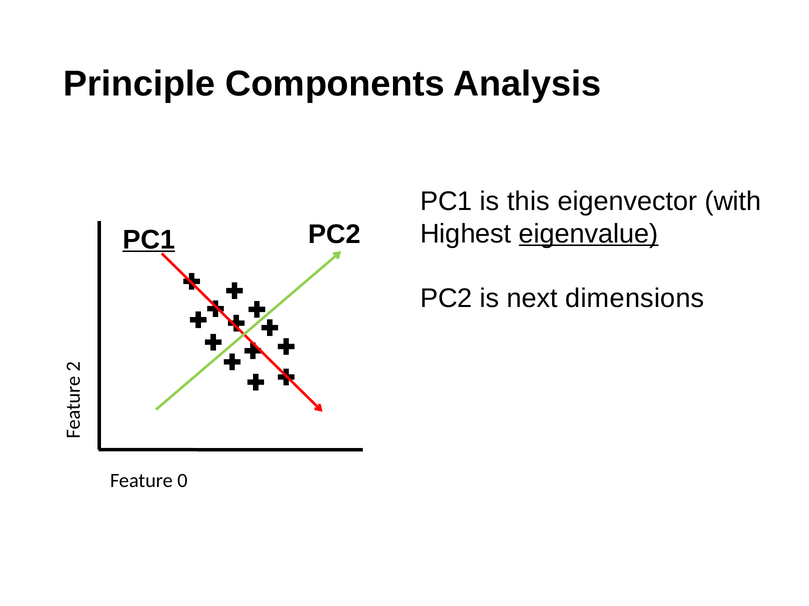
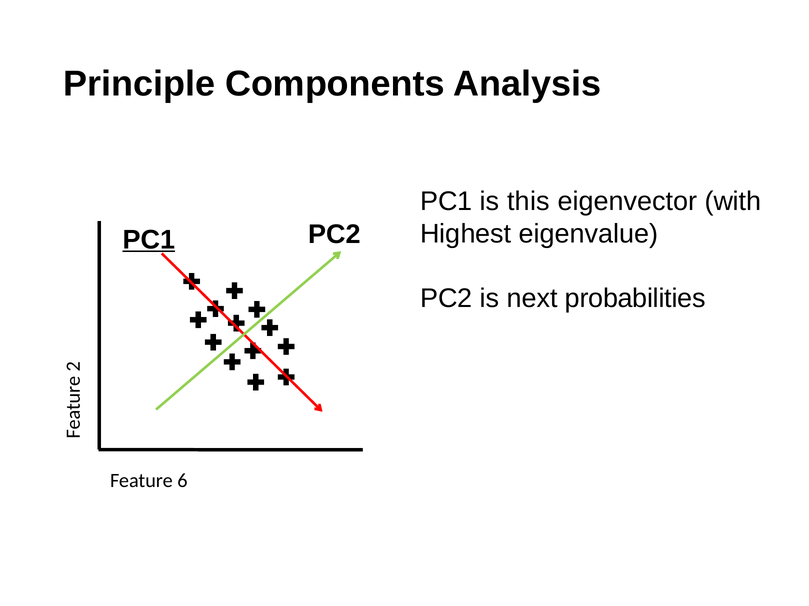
eigenvalue underline: present -> none
dimensions: dimensions -> probabilities
0: 0 -> 6
